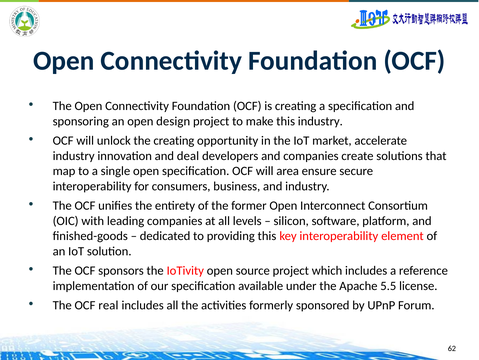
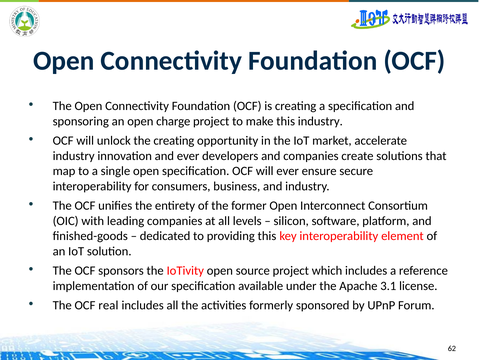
design: design -> charge
and deal: deal -> ever
will area: area -> ever
5.5: 5.5 -> 3.1
